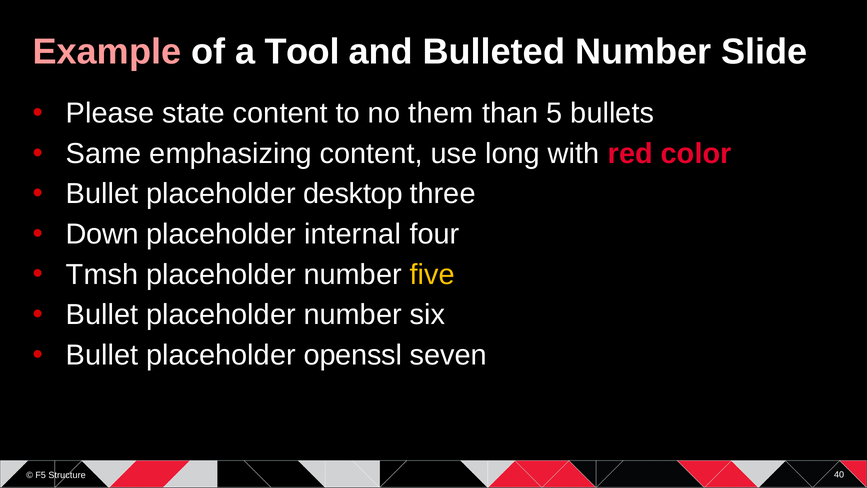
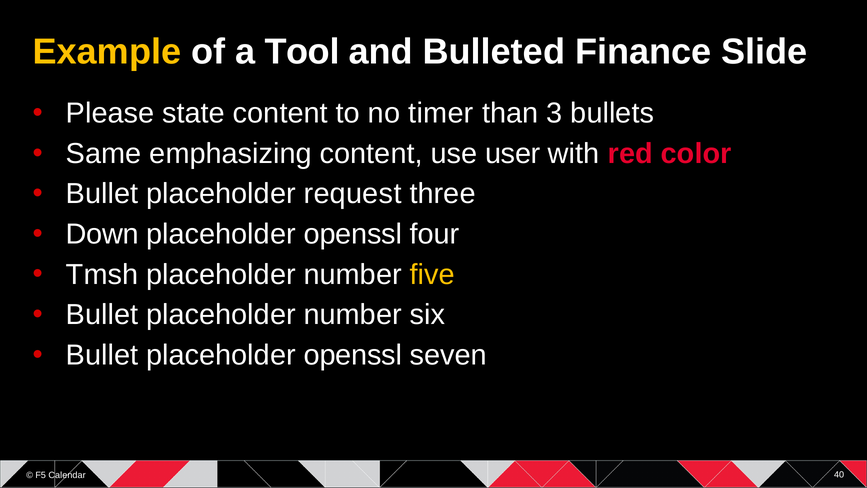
Example colour: pink -> yellow
Bulleted Number: Number -> Finance
them: them -> timer
5: 5 -> 3
long: long -> user
desktop: desktop -> request
internal at (353, 234): internal -> openssl
Structure: Structure -> Calendar
